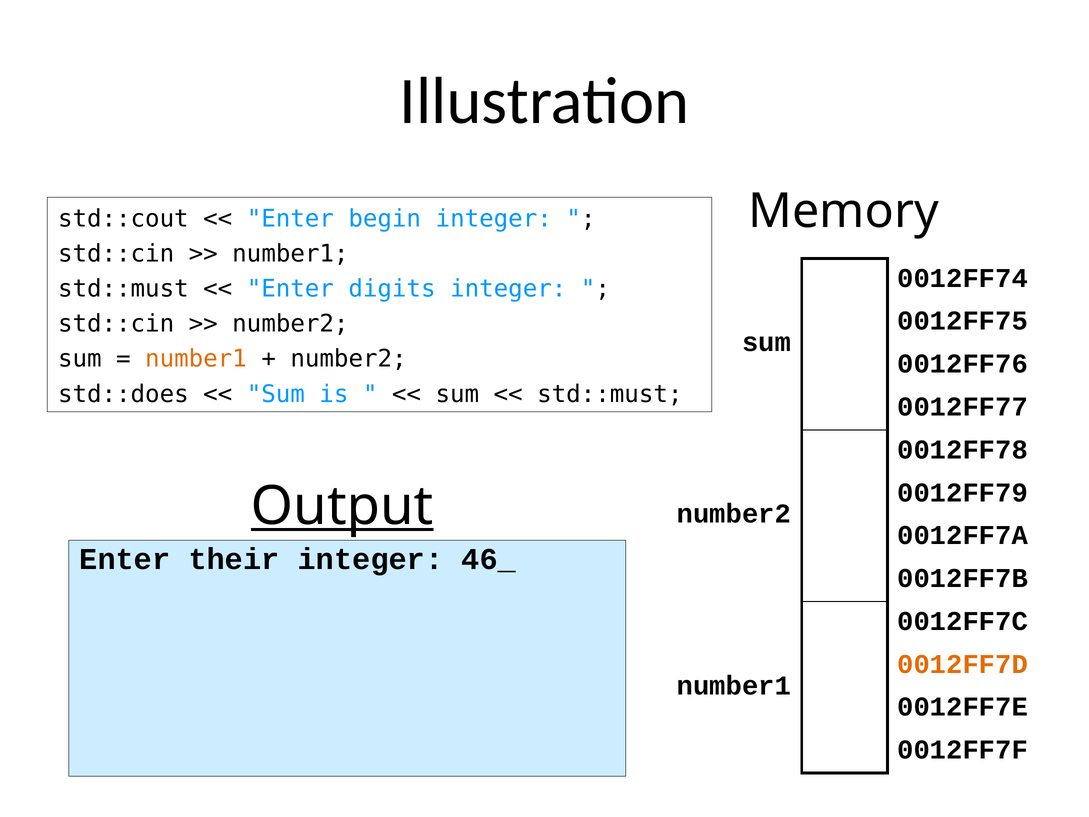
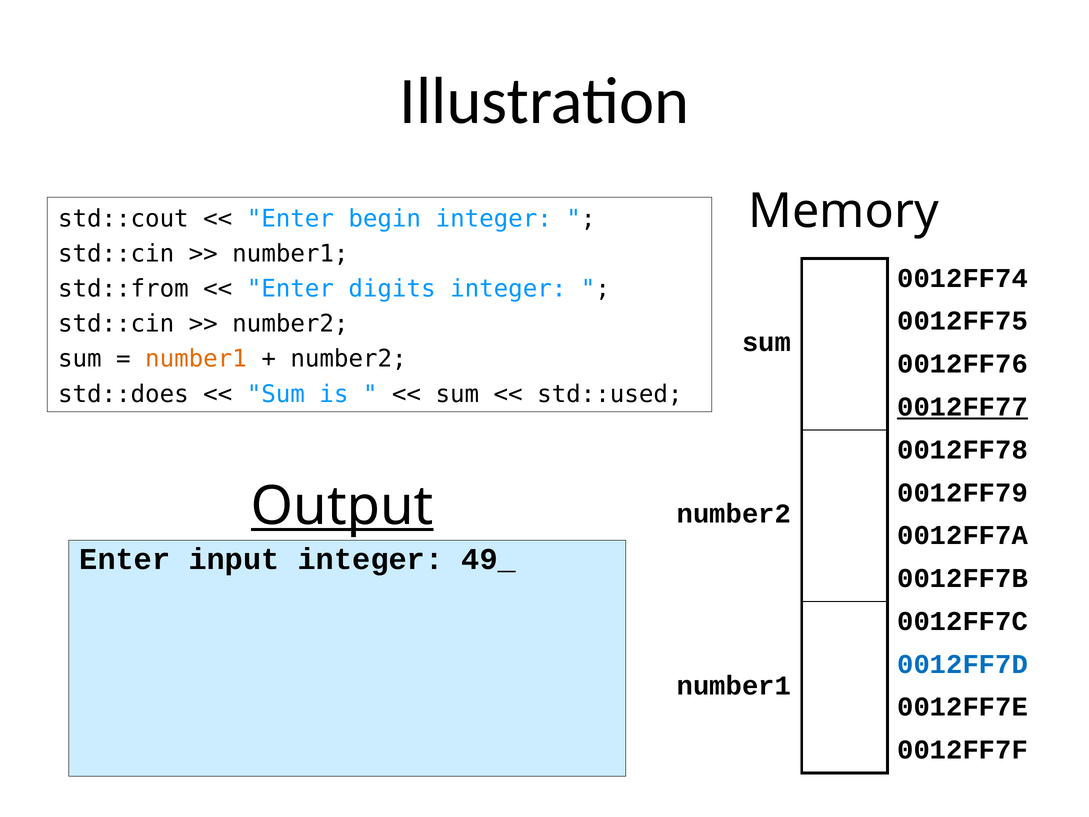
std::must at (123, 289): std::must -> std::from
std::must at (610, 394): std::must -> std::used
0012FF77 underline: none -> present
their: their -> input
46_: 46_ -> 49_
0012FF7D colour: orange -> blue
